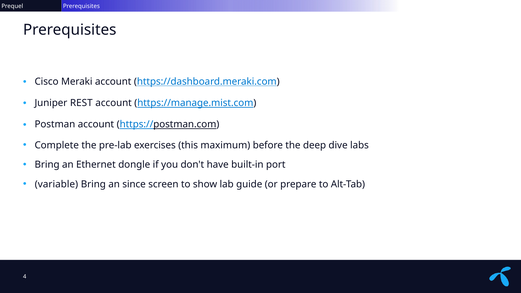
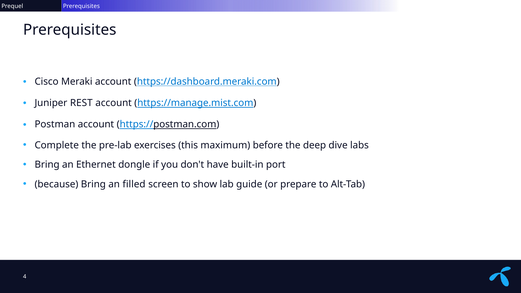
variable: variable -> because
since: since -> filled
